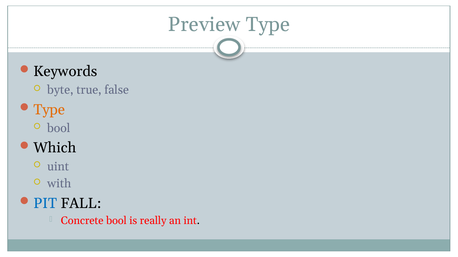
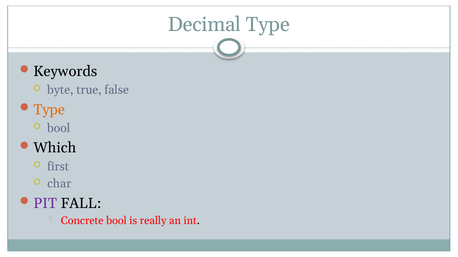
Preview: Preview -> Decimal
uint: uint -> first
with: with -> char
PIT colour: blue -> purple
